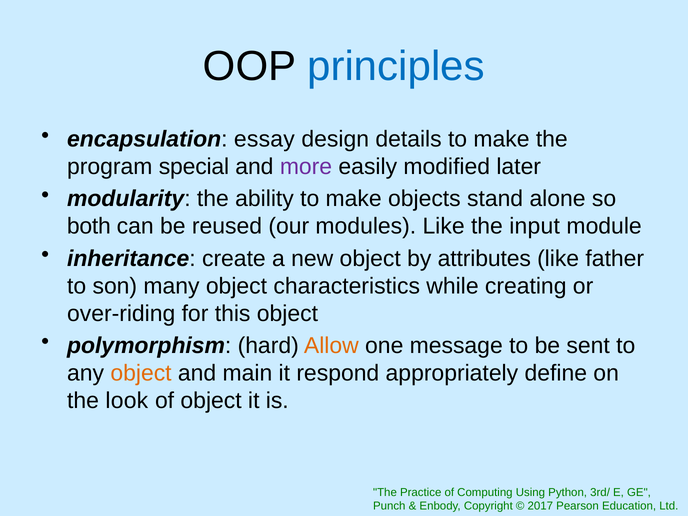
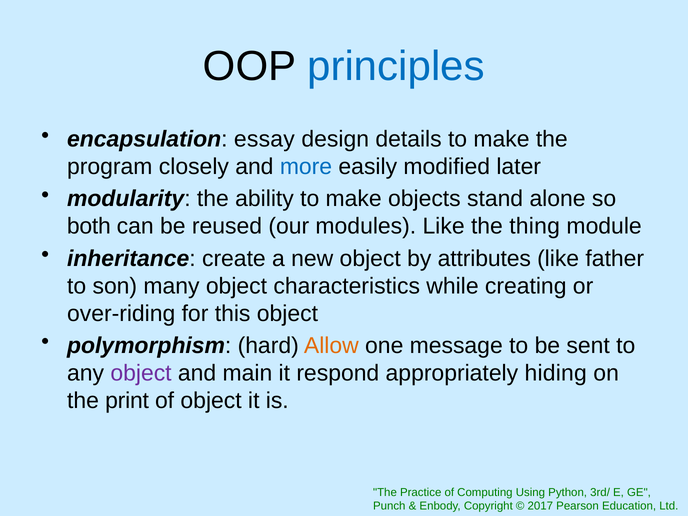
special: special -> closely
more colour: purple -> blue
input: input -> thing
object at (141, 373) colour: orange -> purple
define: define -> hiding
look: look -> print
